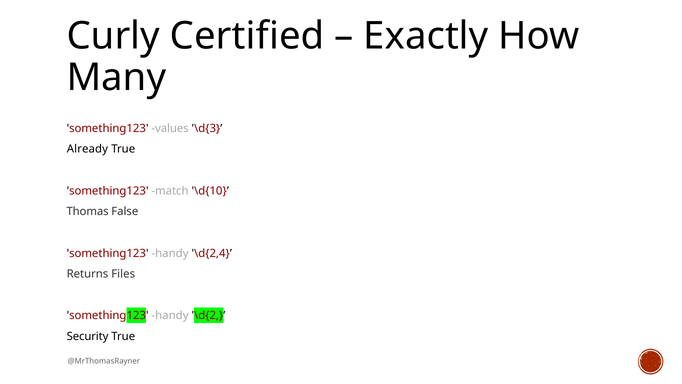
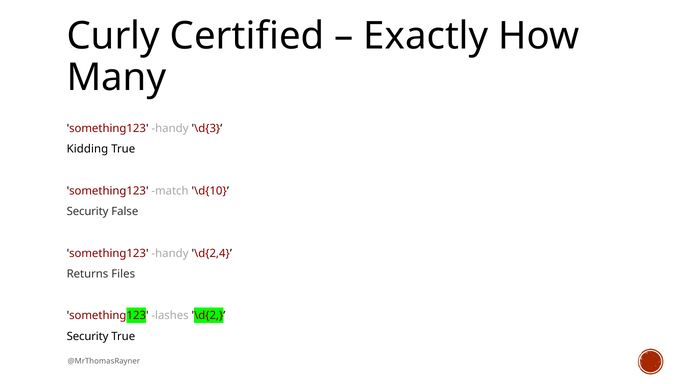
values at (170, 128): values -> handy
Already: Already -> Kidding
Thomas at (88, 211): Thomas -> Security
handy at (170, 315): handy -> lashes
